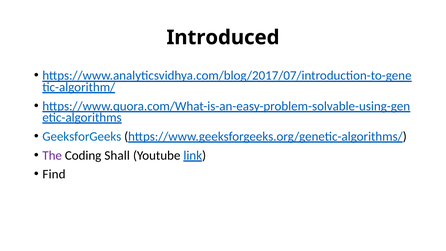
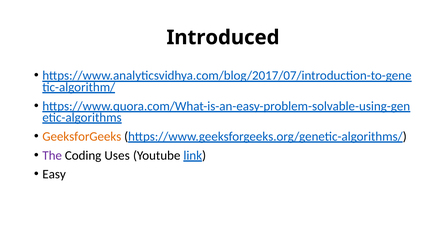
GeeksforGeeks colour: blue -> orange
Shall: Shall -> Uses
Find: Find -> Easy
